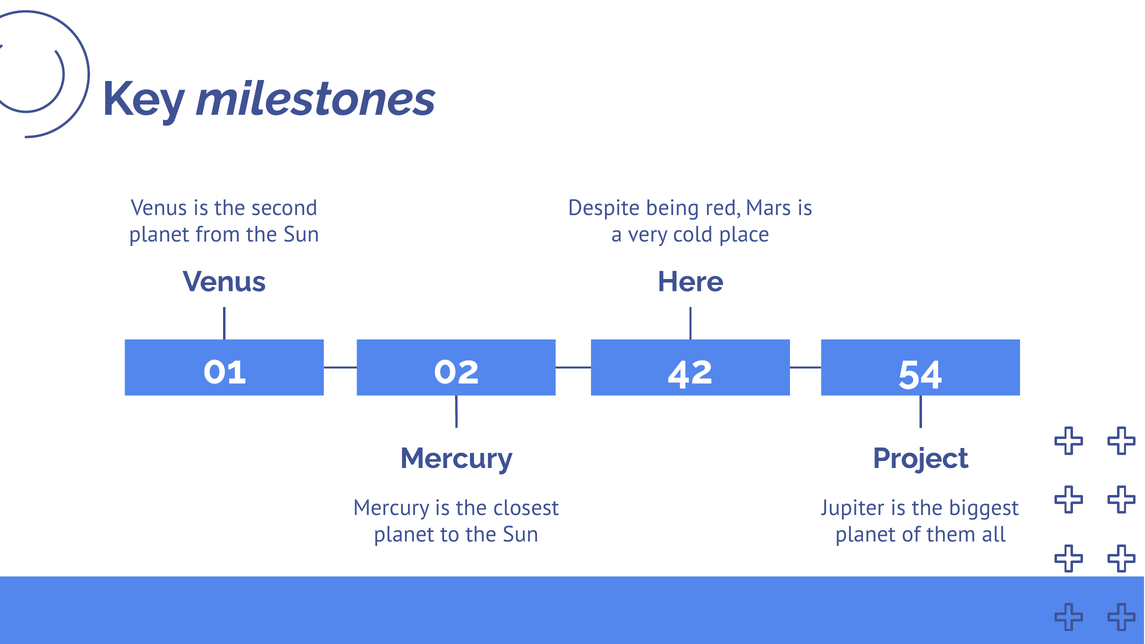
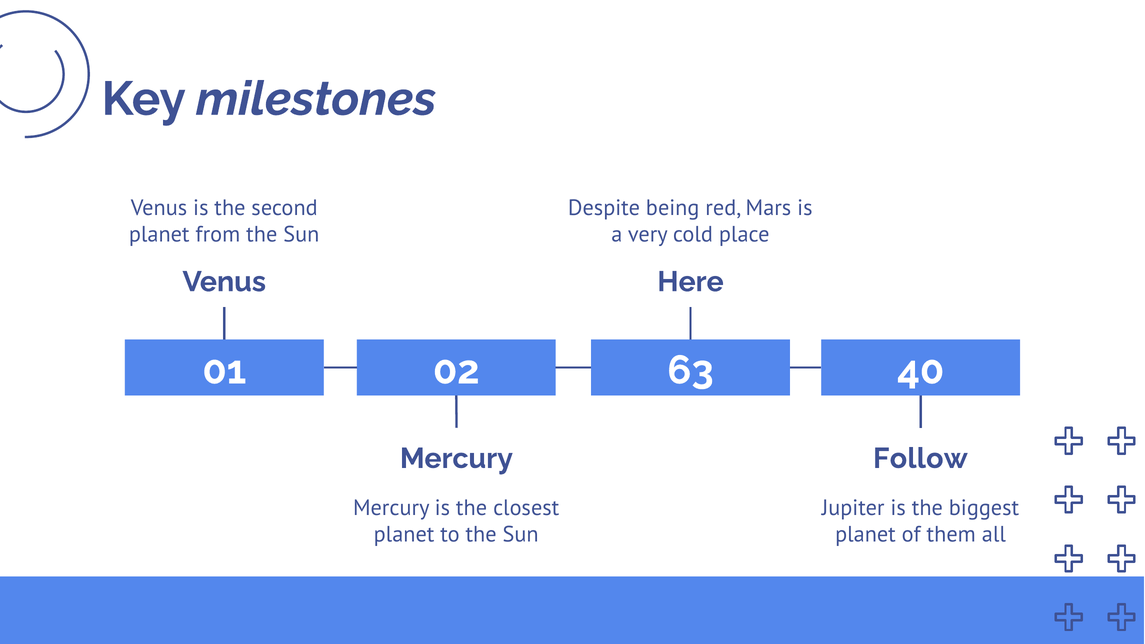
42: 42 -> 63
54: 54 -> 40
Project: Project -> Follow
